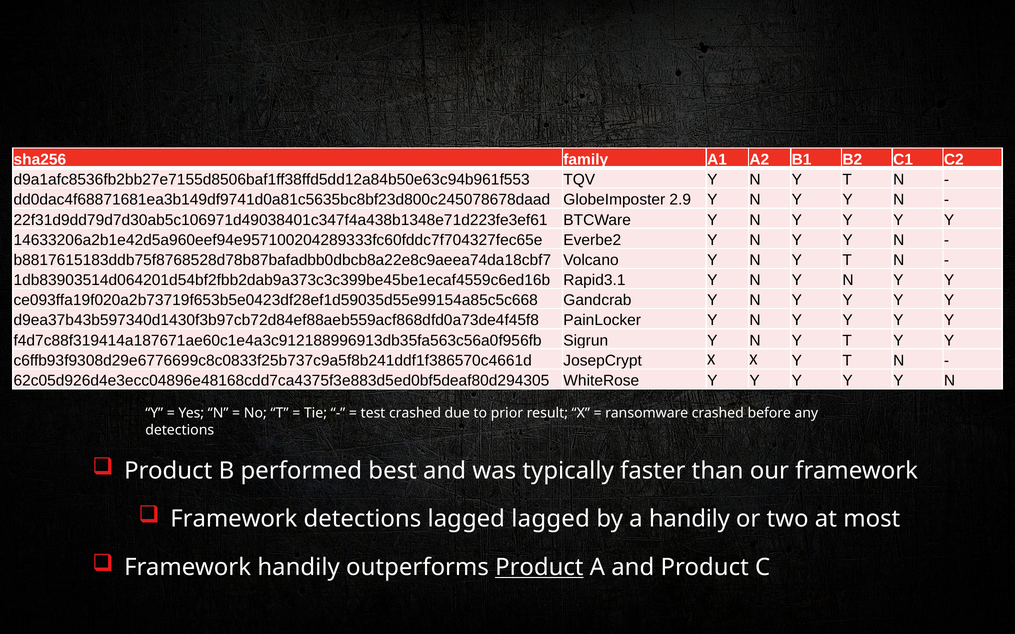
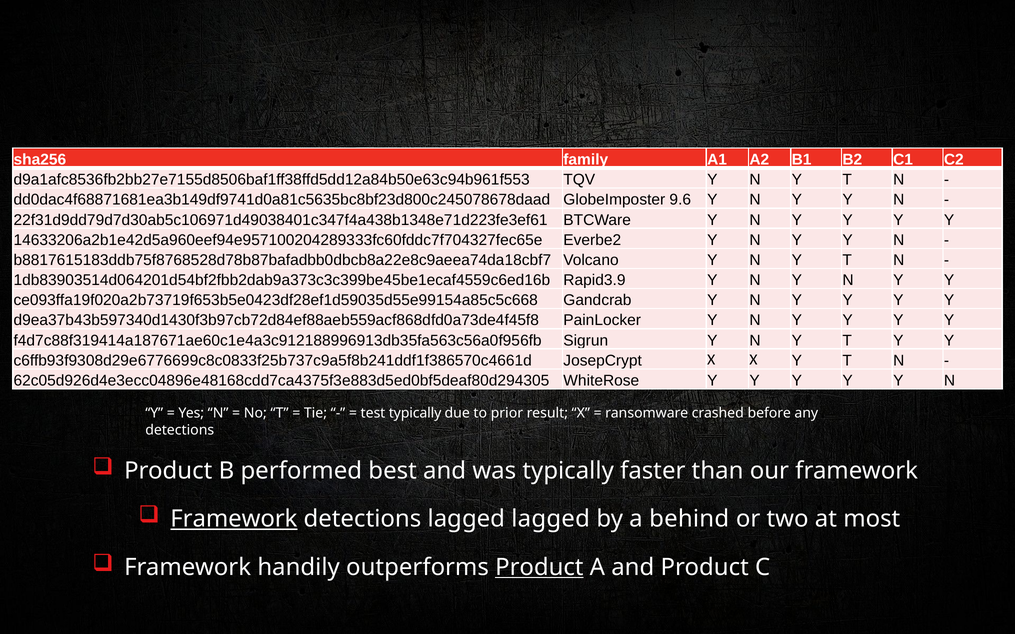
2.9: 2.9 -> 9.6
Rapid3.1: Rapid3.1 -> Rapid3.9
test crashed: crashed -> typically
Framework at (234, 519) underline: none -> present
a handily: handily -> behind
